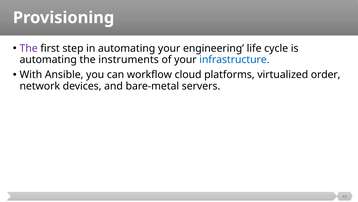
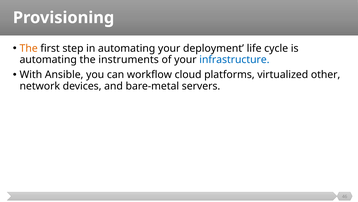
The at (29, 48) colour: purple -> orange
engineering: engineering -> deployment
order: order -> other
